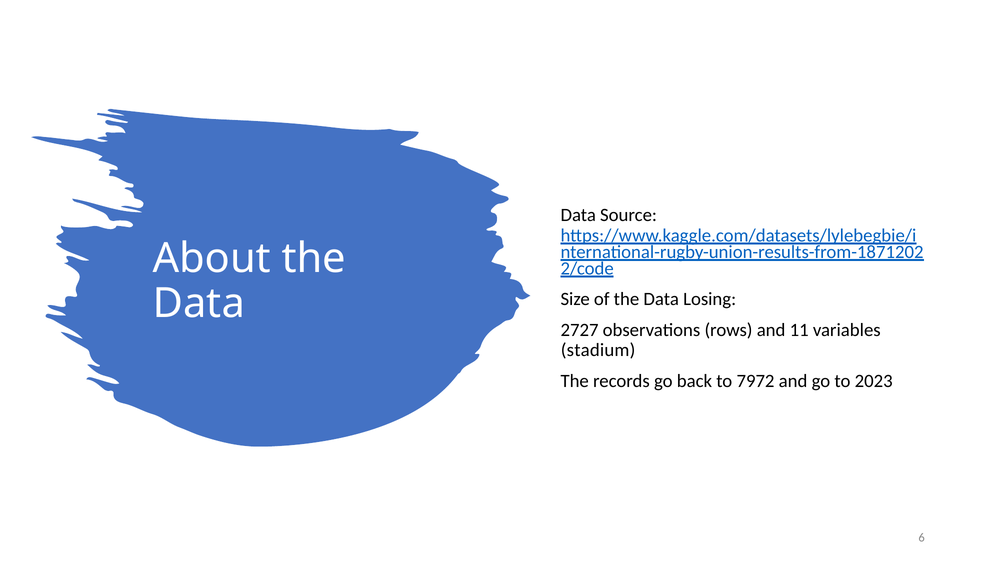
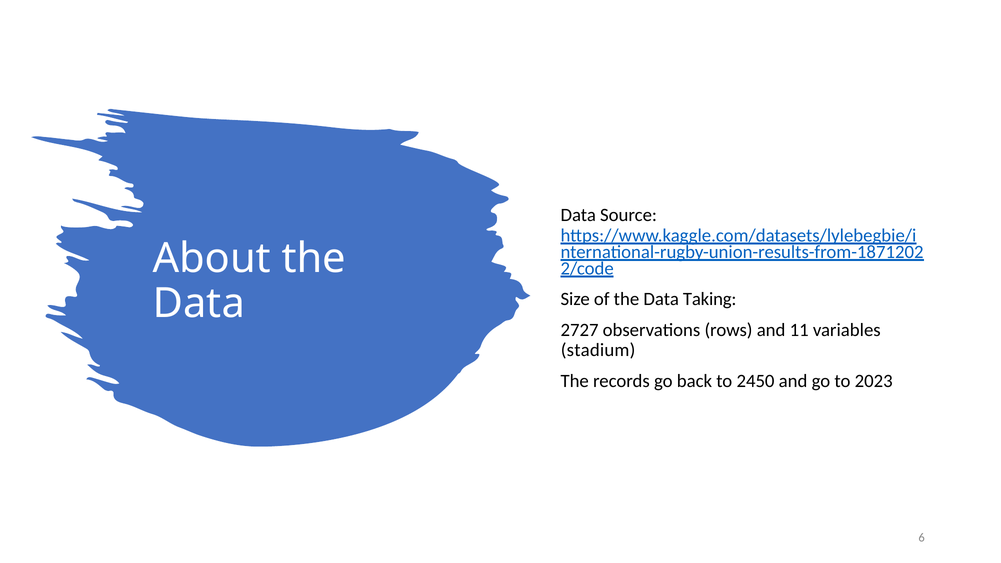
Losing: Losing -> Taking
7972: 7972 -> 2450
